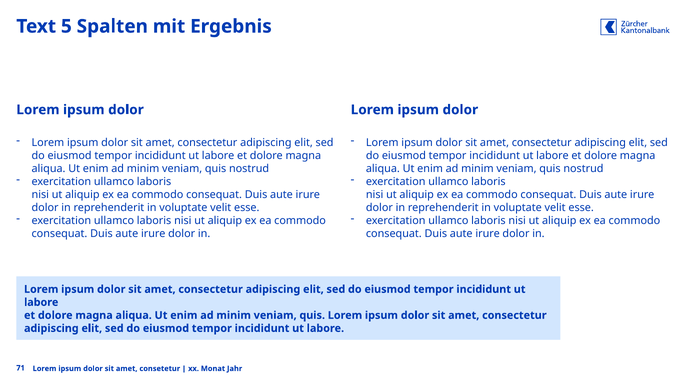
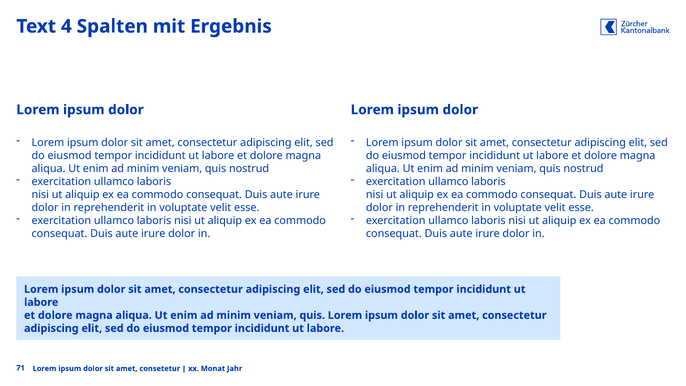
5: 5 -> 4
